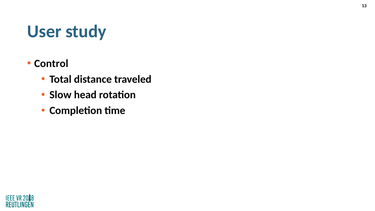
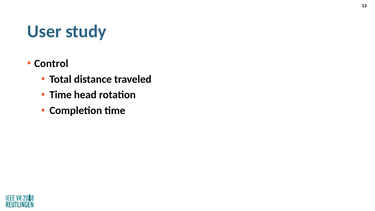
Slow at (60, 95): Slow -> Time
